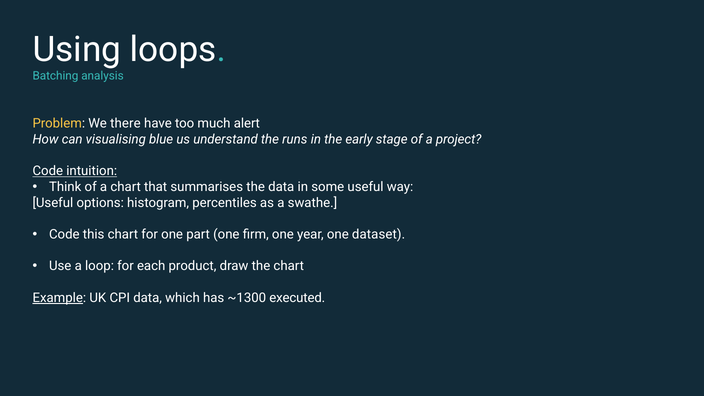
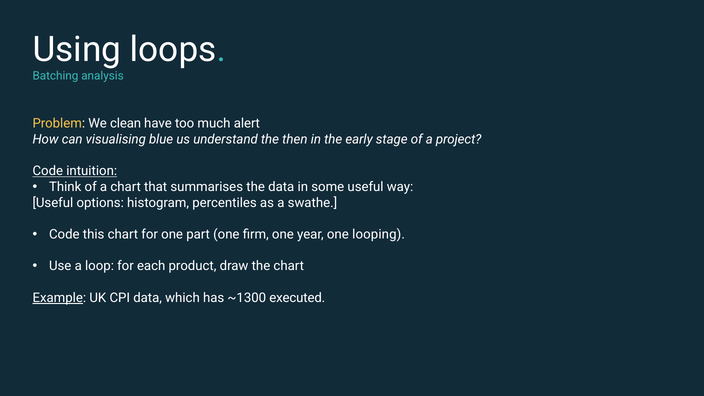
there: there -> clean
runs: runs -> then
dataset: dataset -> looping
